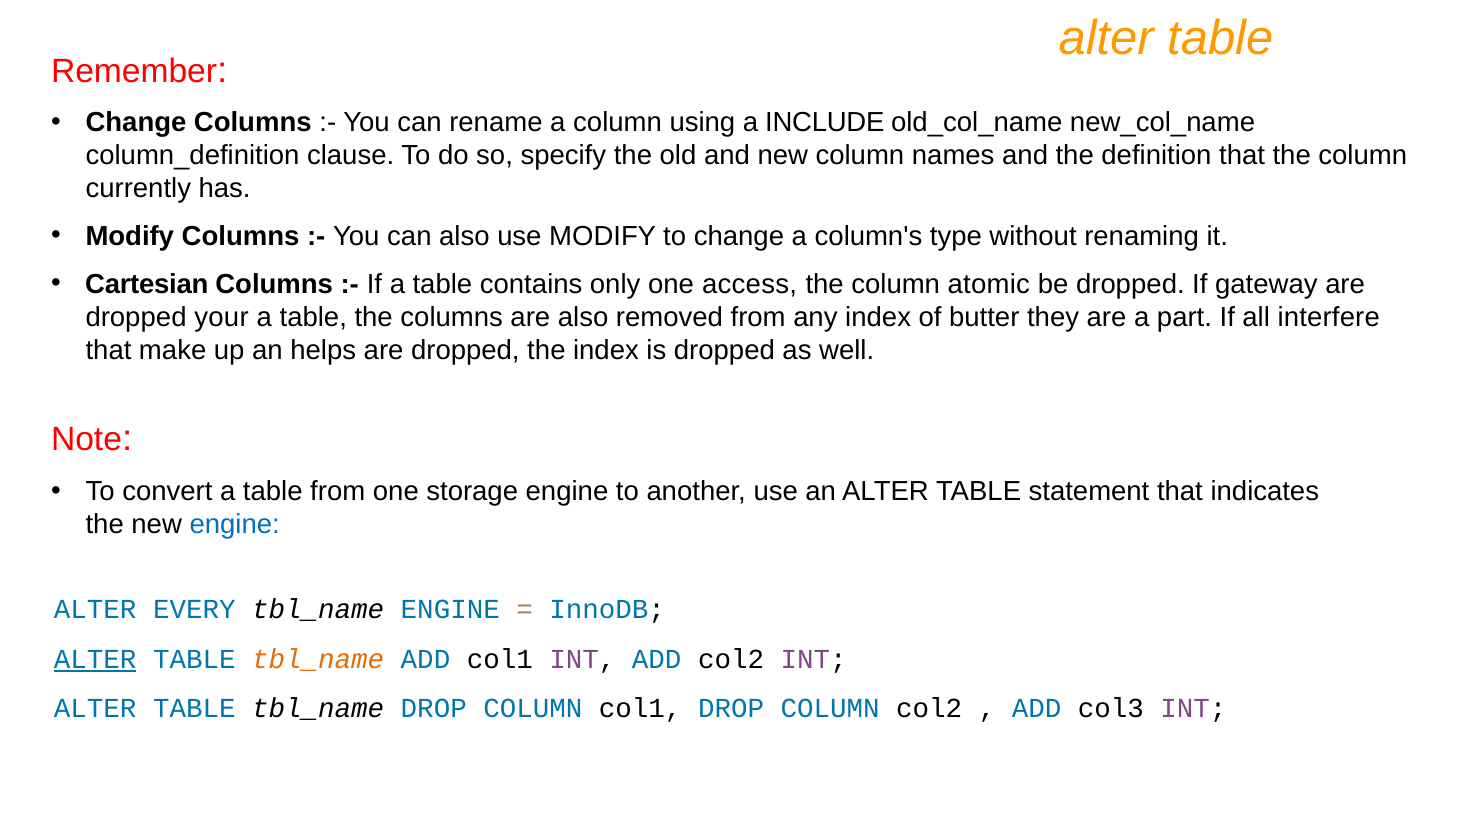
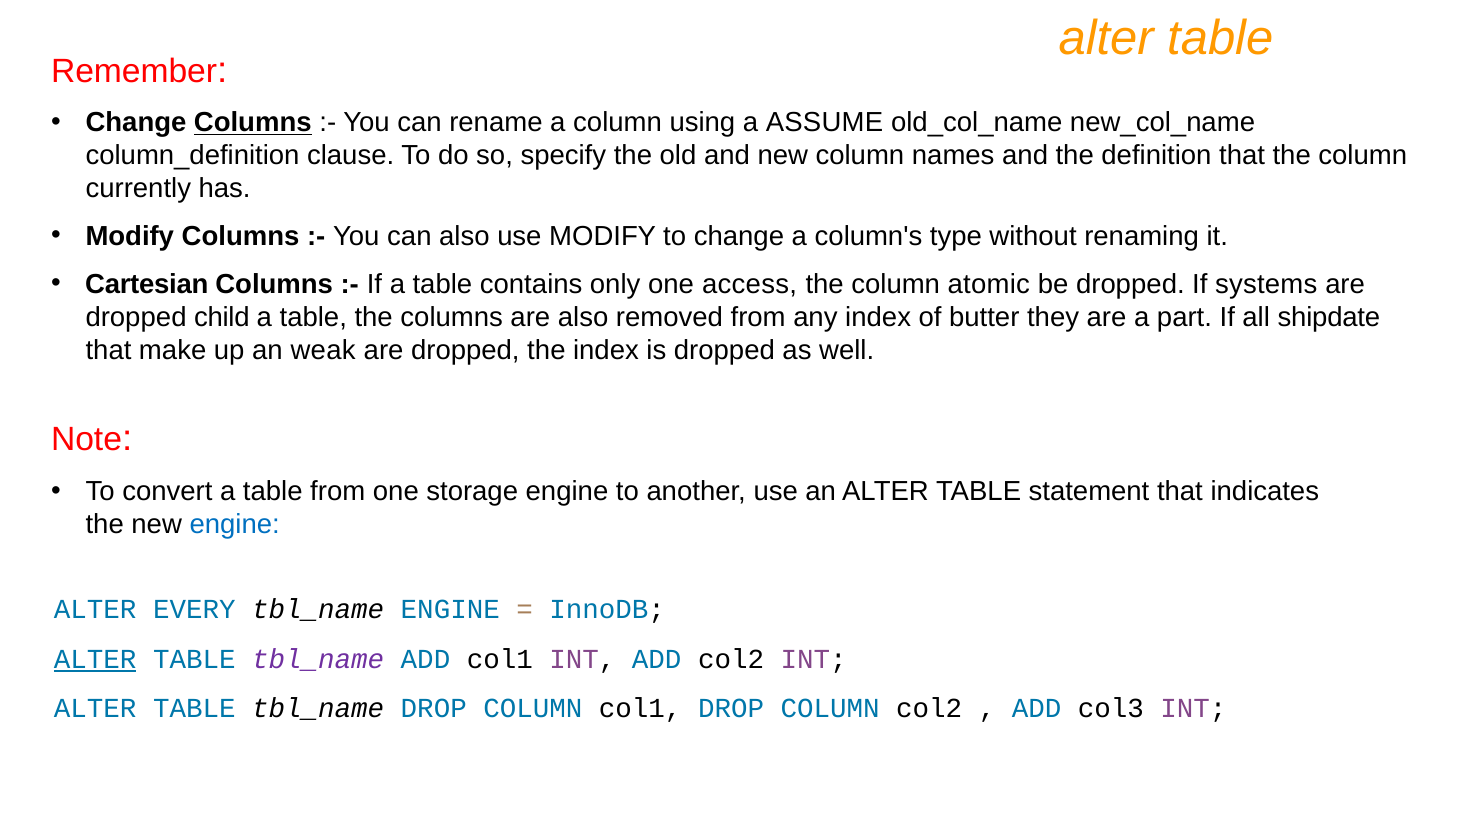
Columns at (253, 123) underline: none -> present
INCLUDE: INCLUDE -> ASSUME
gateway: gateway -> systems
your: your -> child
interfere: interfere -> shipdate
helps: helps -> weak
tbl_name at (318, 659) colour: orange -> purple
